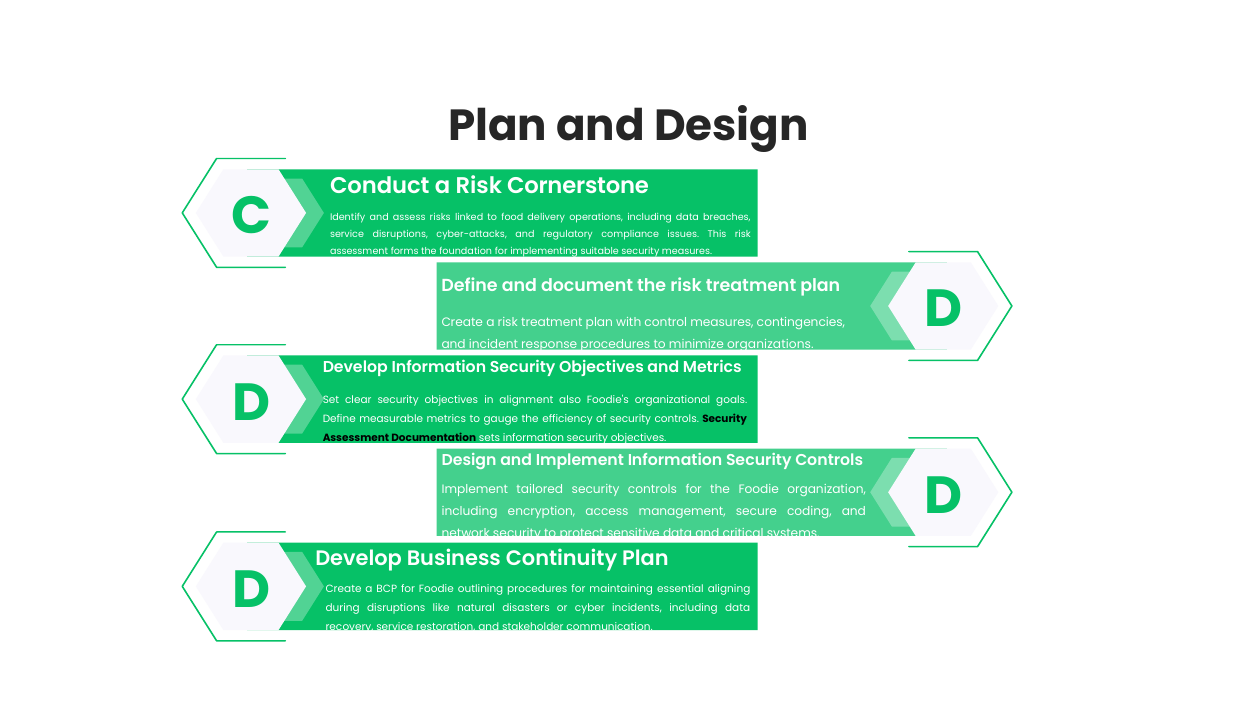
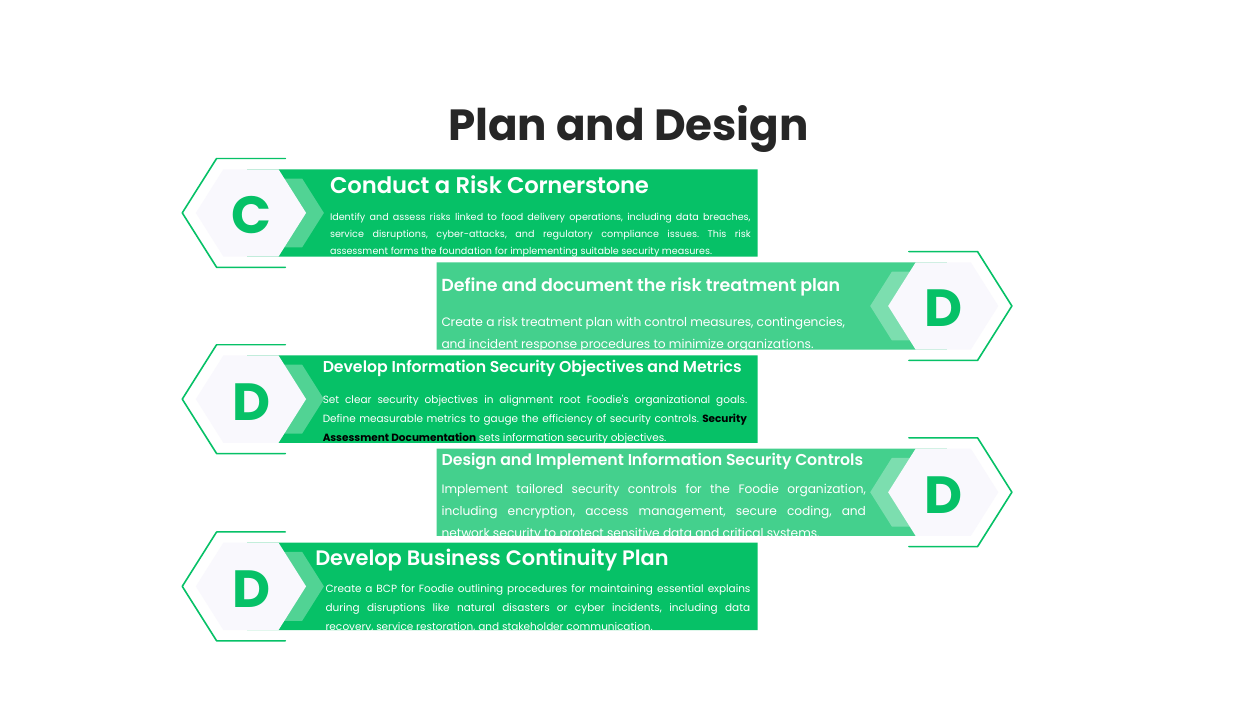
also: also -> root
aligning: aligning -> explains
